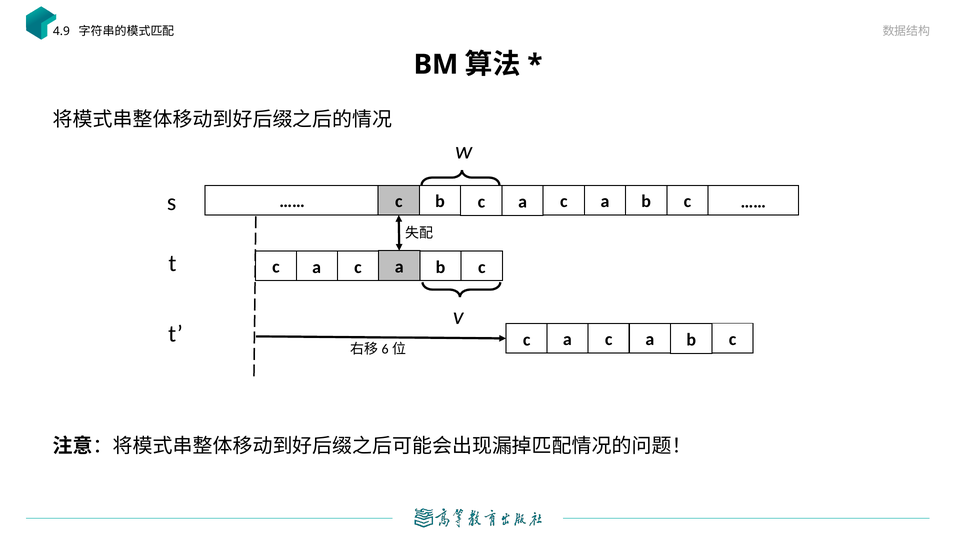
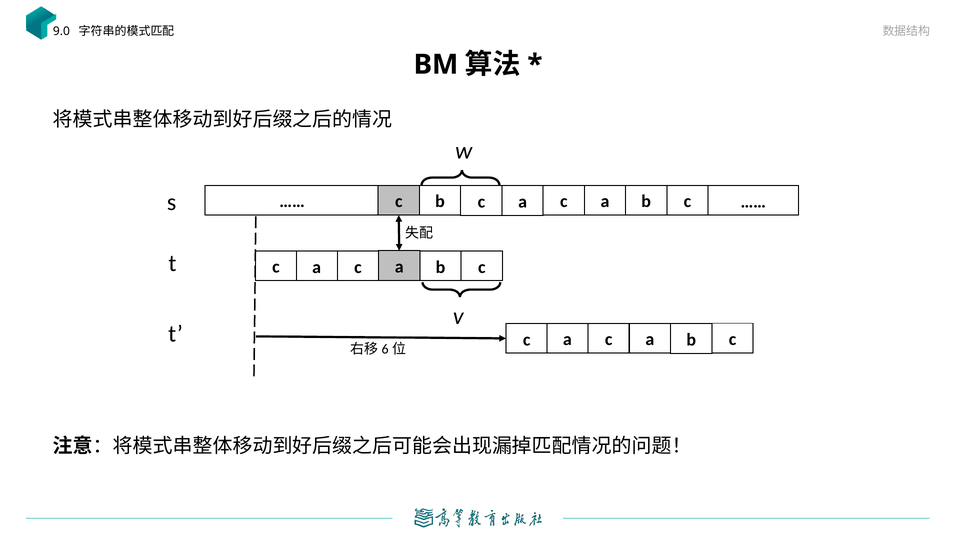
4.9: 4.9 -> 9.0
